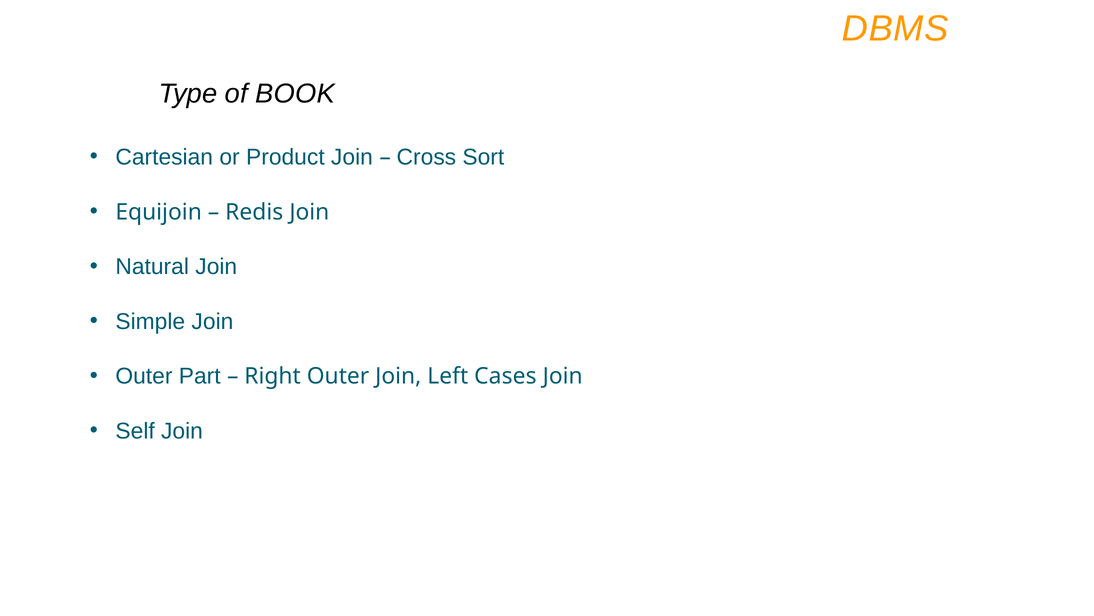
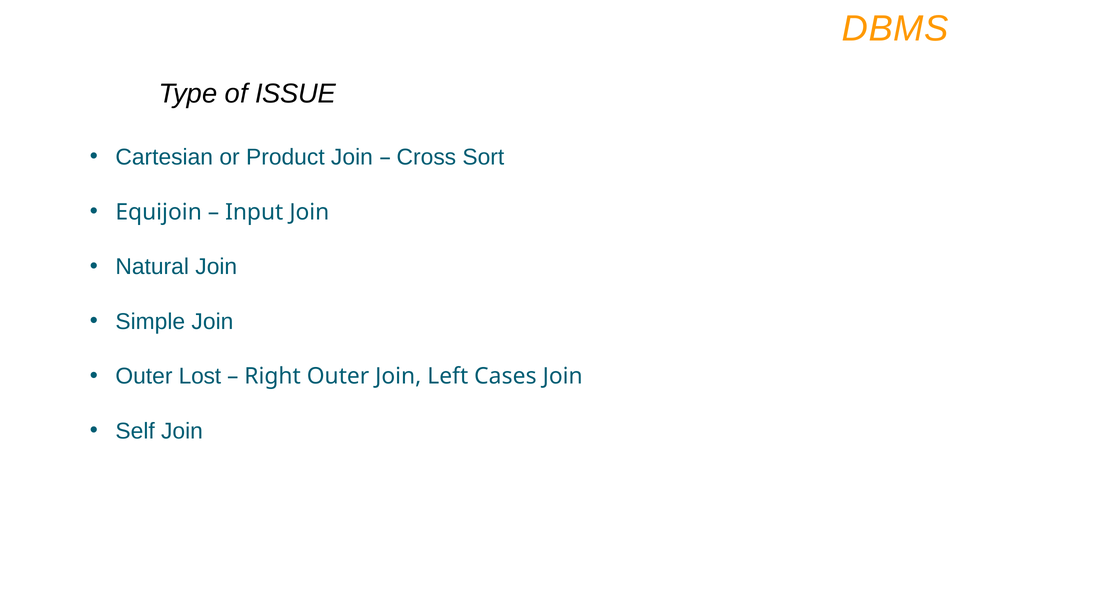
BOOK: BOOK -> ISSUE
Redis: Redis -> Input
Part: Part -> Lost
